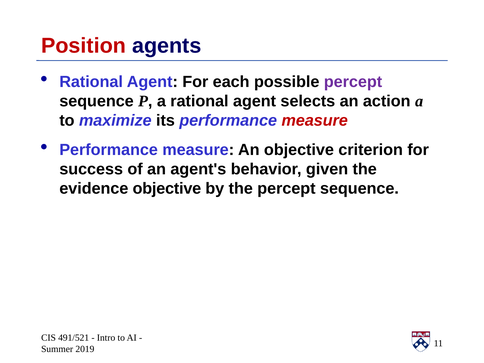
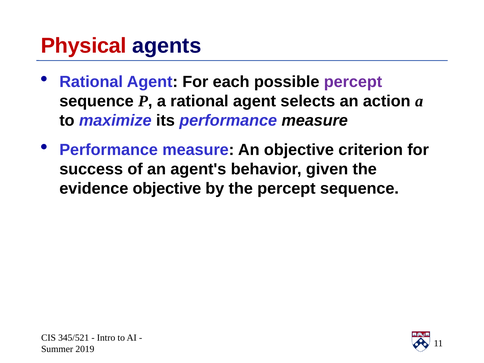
Position: Position -> Physical
measure at (315, 121) colour: red -> black
491/521: 491/521 -> 345/521
